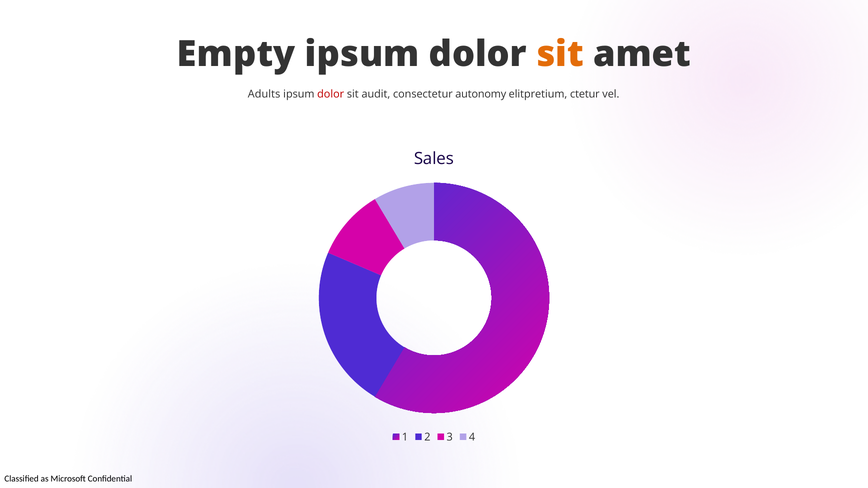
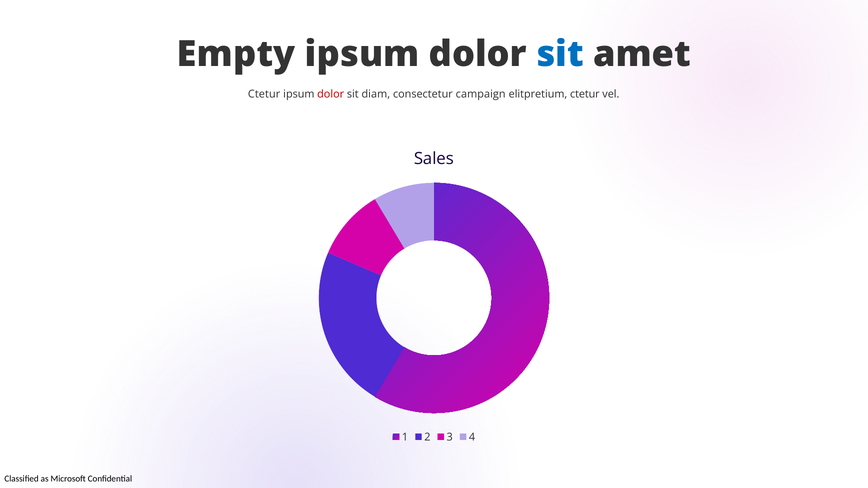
sit at (560, 54) colour: orange -> blue
Adults at (264, 94): Adults -> Ctetur
audit: audit -> diam
autonomy: autonomy -> campaign
